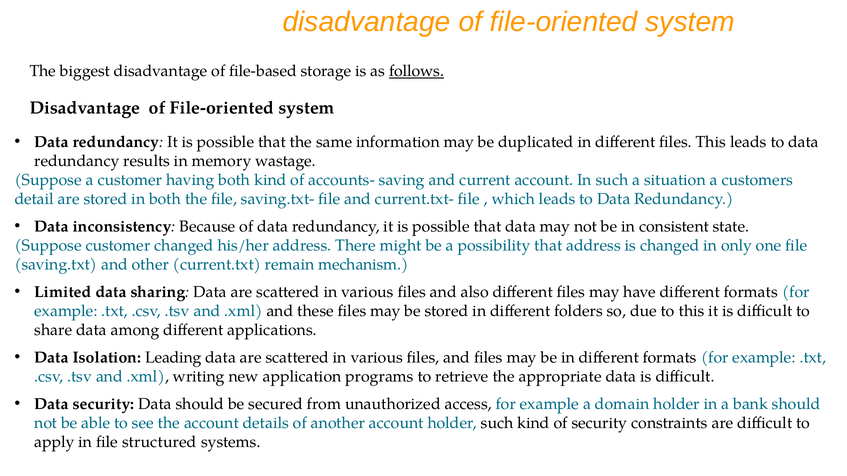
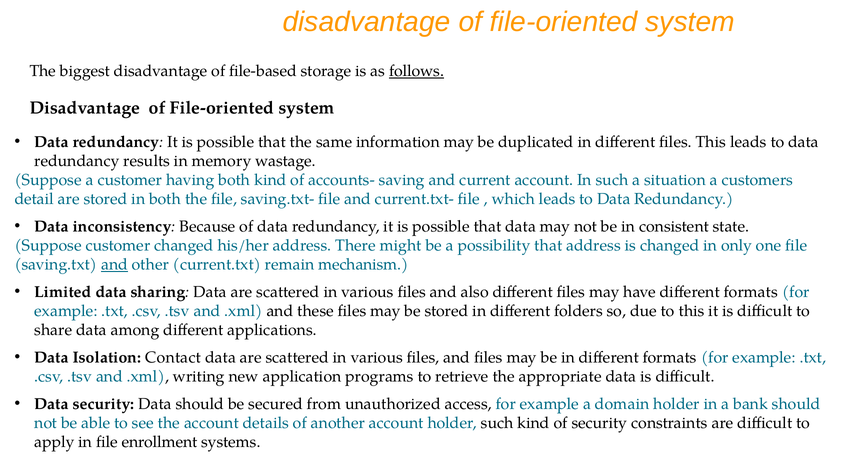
and at (115, 265) underline: none -> present
Leading: Leading -> Contact
structured: structured -> enrollment
